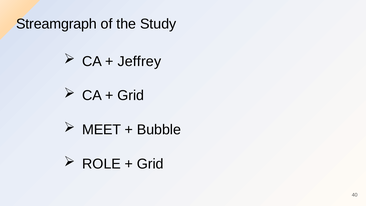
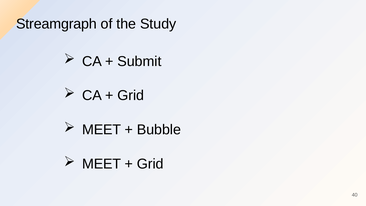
Jeffrey: Jeffrey -> Submit
ROLE at (102, 164): ROLE -> MEET
